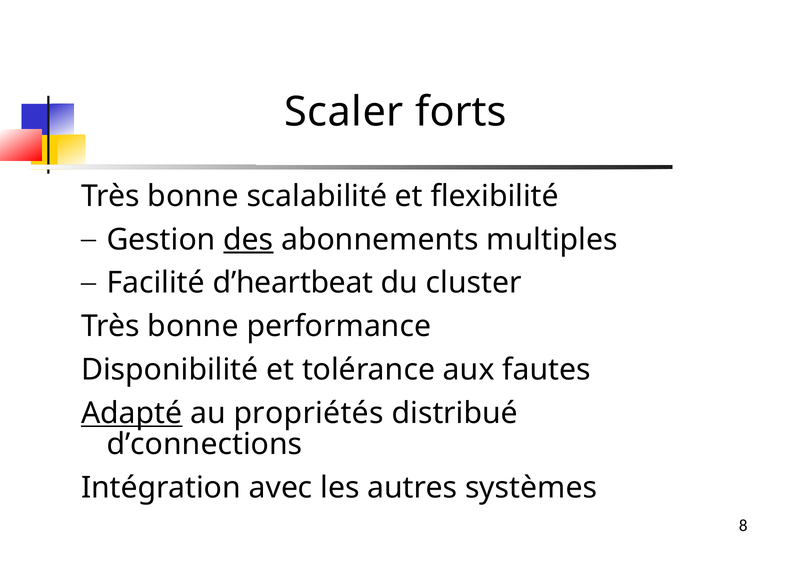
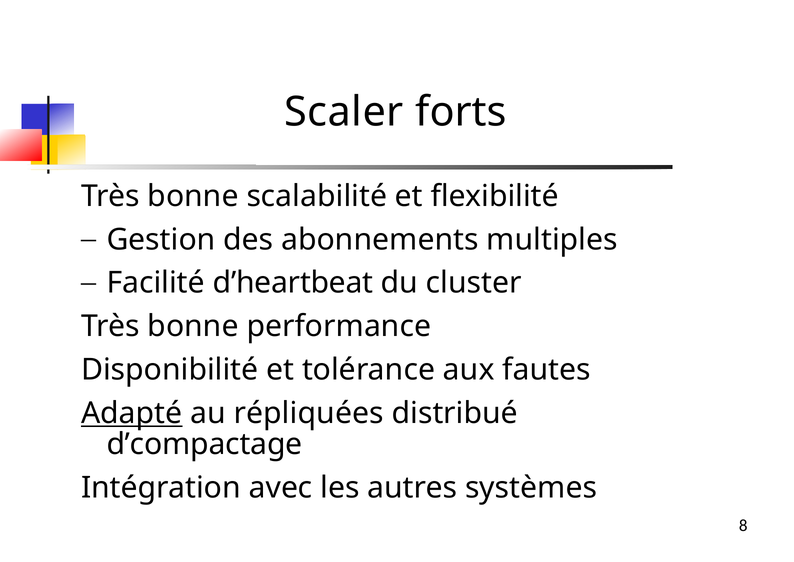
des underline: present -> none
propriétés: propriétés -> répliquées
d’connections: d’connections -> d’compactage
